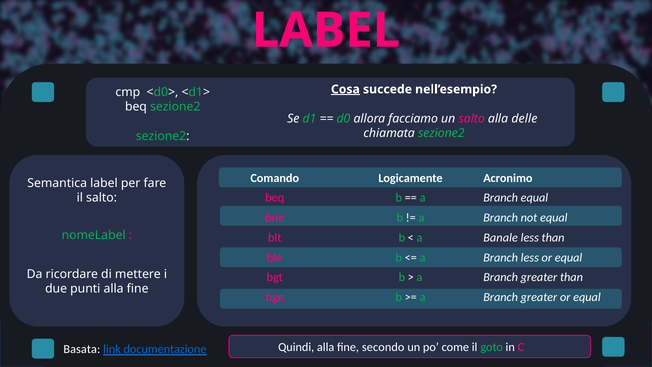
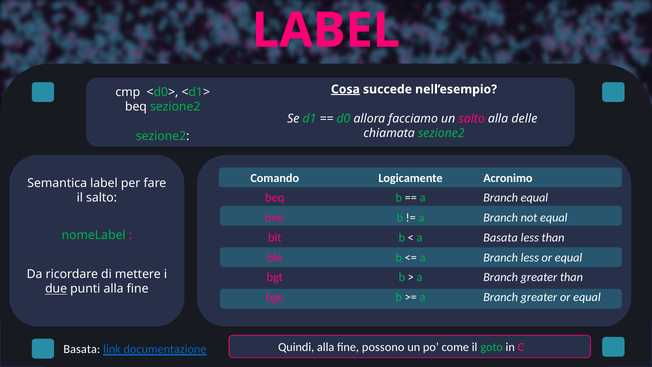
a Banale: Banale -> Basata
due underline: none -> present
secondo: secondo -> possono
